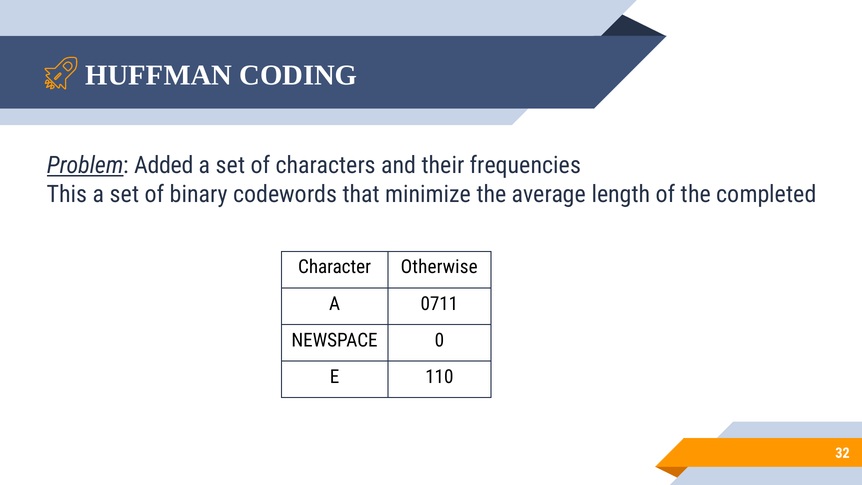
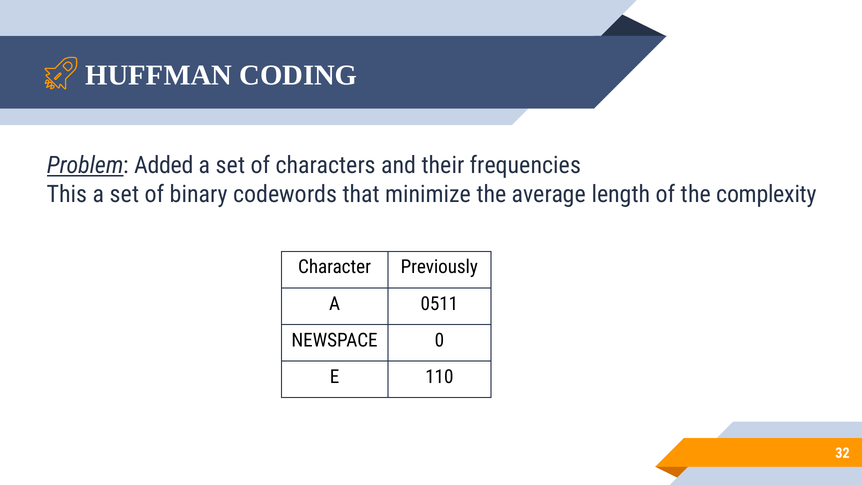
completed: completed -> complexity
Otherwise: Otherwise -> Previously
0711: 0711 -> 0511
